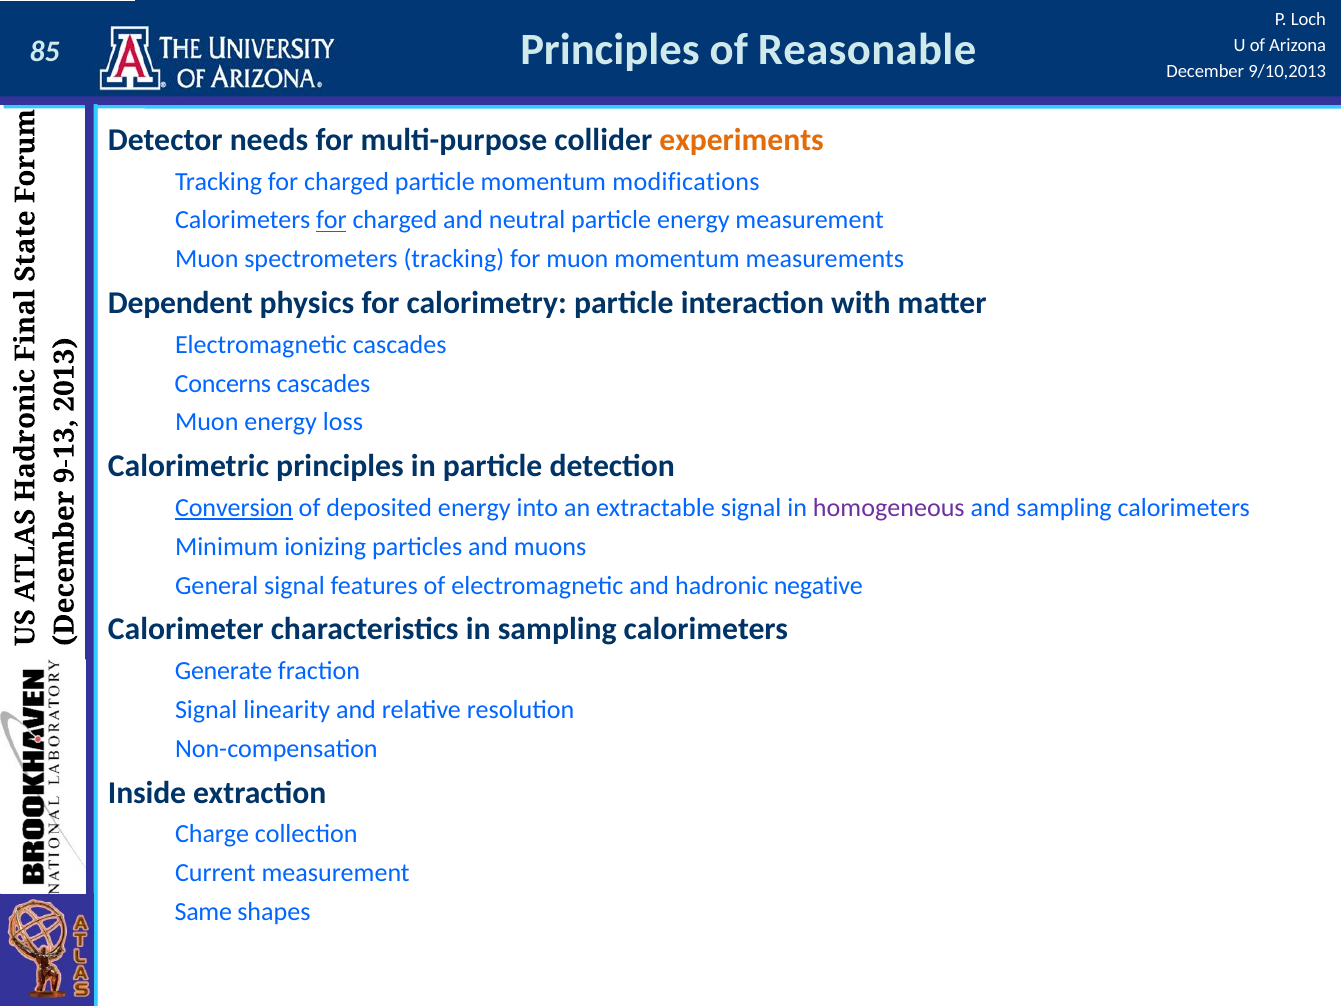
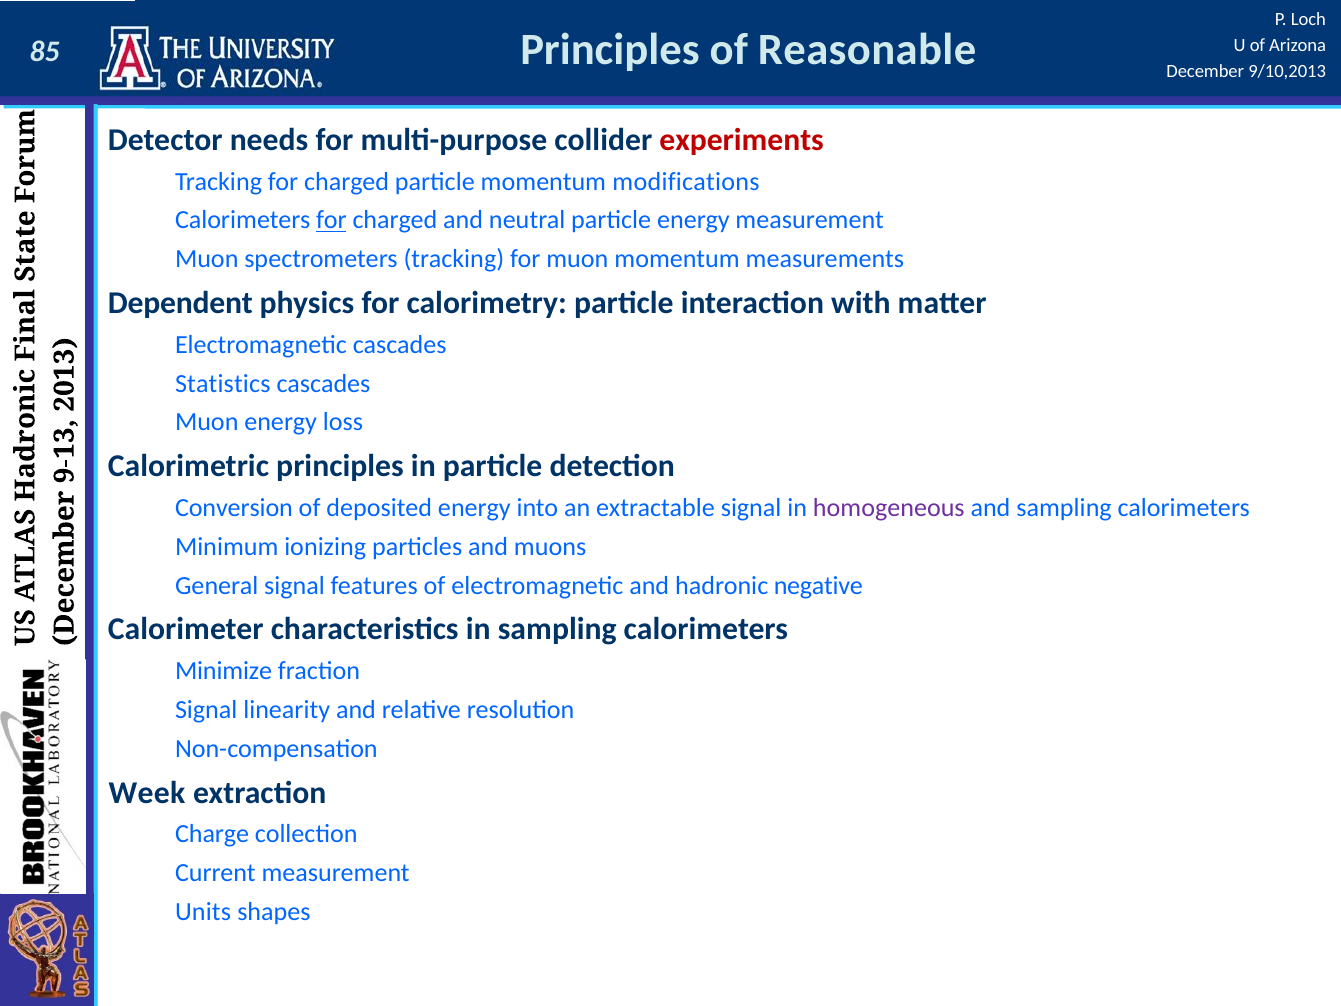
experiments colour: orange -> red
Concerns: Concerns -> Statistics
Conversion underline: present -> none
Generate: Generate -> Minimize
Inside: Inside -> Week
Same: Same -> Units
